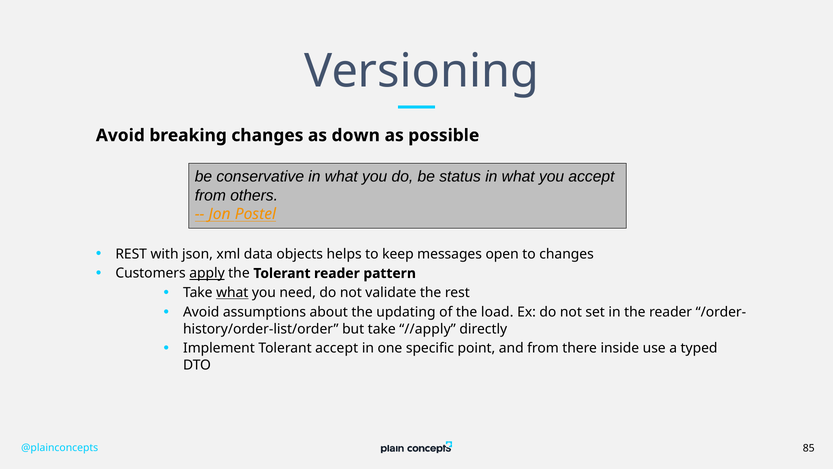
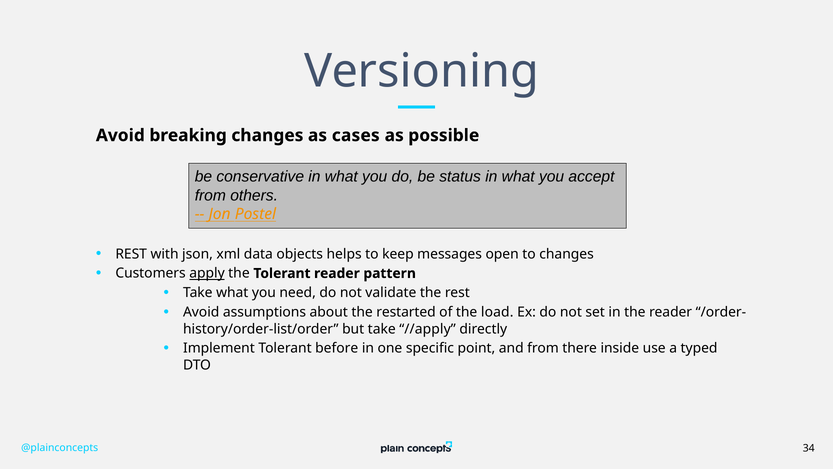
down: down -> cases
what at (232, 293) underline: present -> none
updating: updating -> restarted
Tolerant accept: accept -> before
85: 85 -> 34
